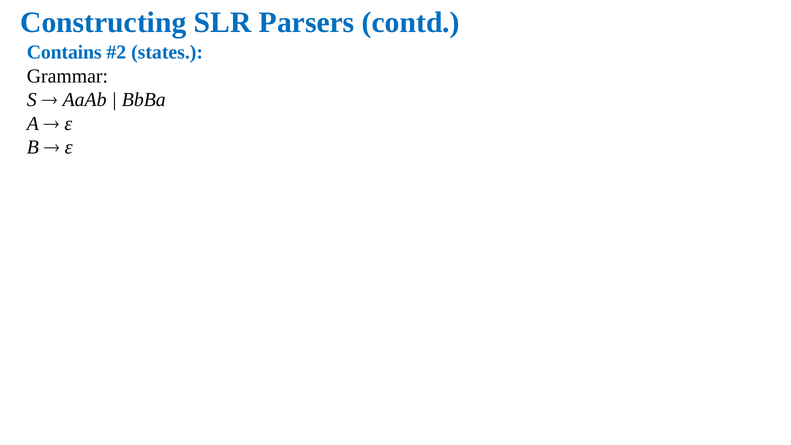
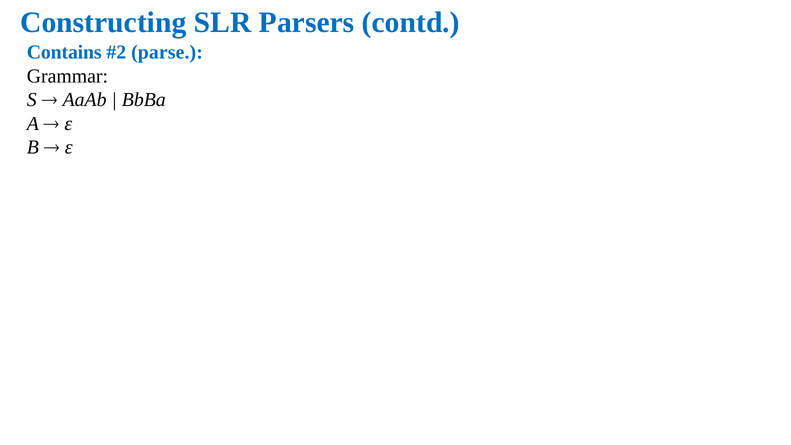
states: states -> parse
